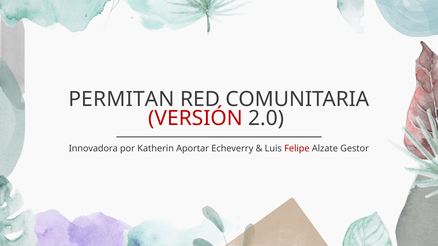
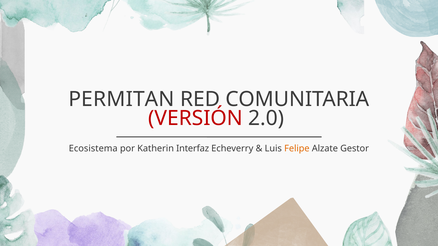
Innovadora: Innovadora -> Ecosistema
Aportar: Aportar -> Interfaz
Felipe colour: red -> orange
